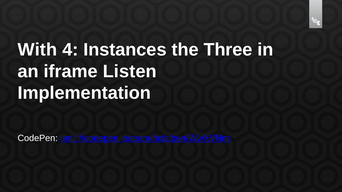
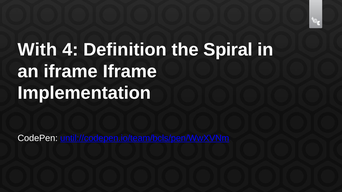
Instances: Instances -> Definition
Three: Three -> Spiral
iframe Listen: Listen -> Iframe
